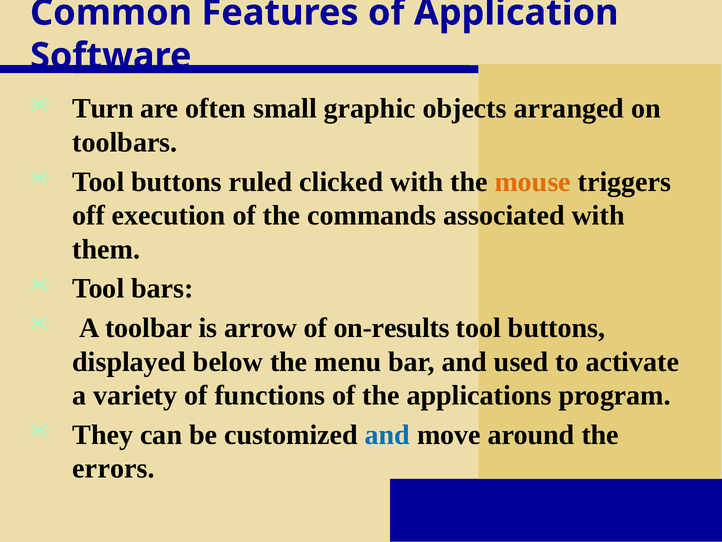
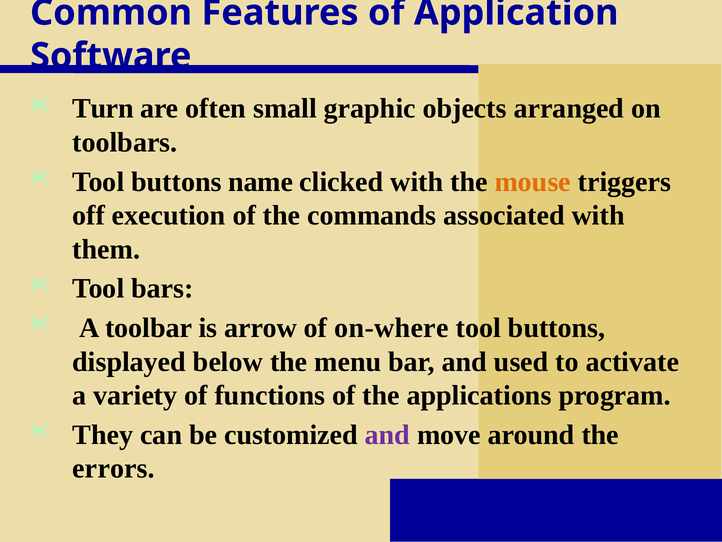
ruled: ruled -> name
on-results: on-results -> on-where
and at (387, 434) colour: blue -> purple
